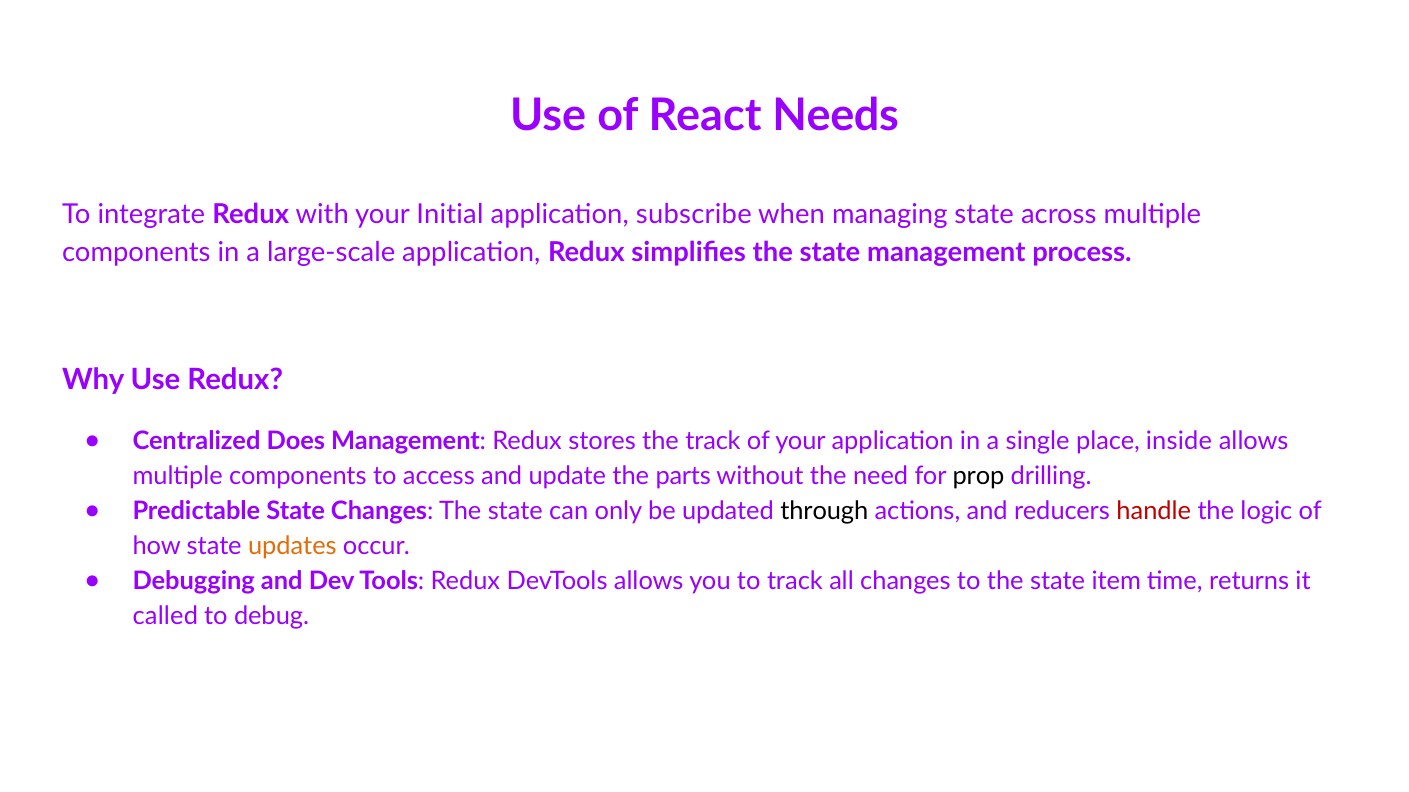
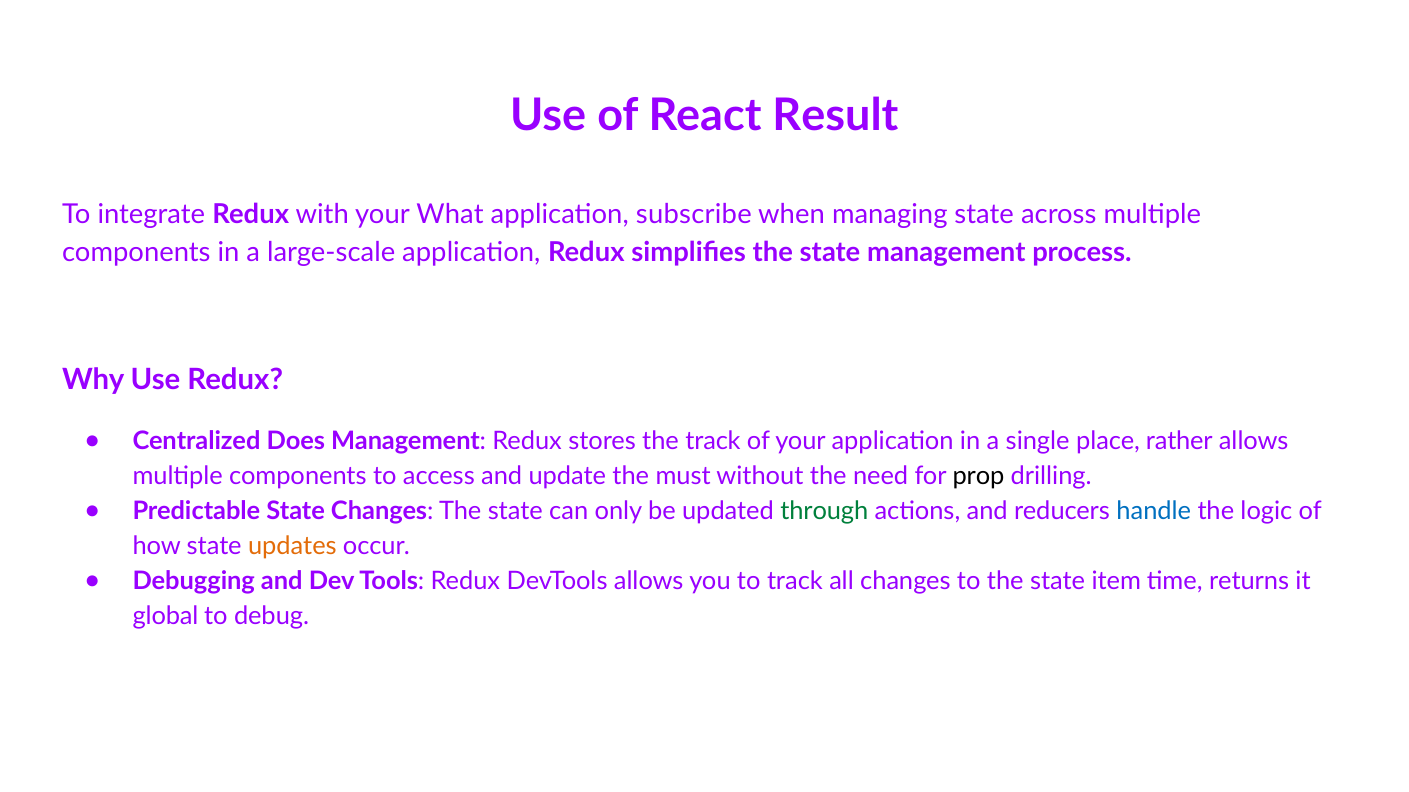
Needs: Needs -> Result
Initial: Initial -> What
inside: inside -> rather
parts: parts -> must
through colour: black -> green
handle colour: red -> blue
called: called -> global
